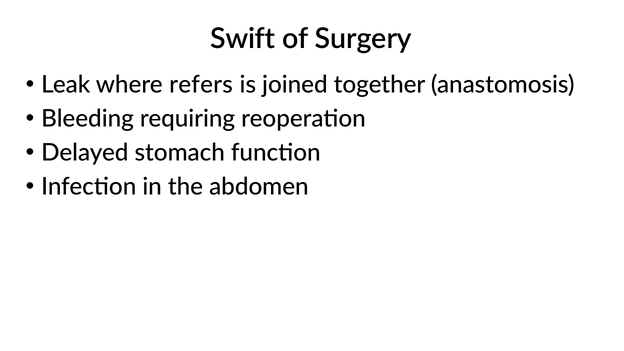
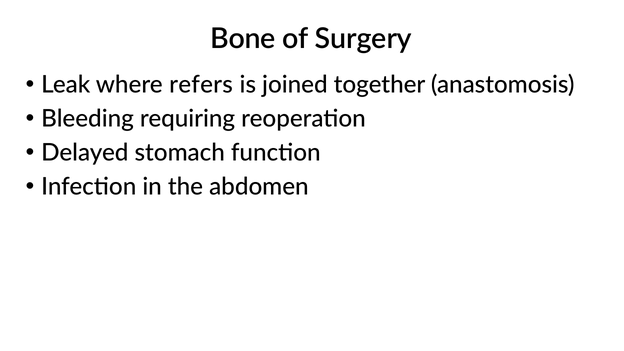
Swift: Swift -> Bone
